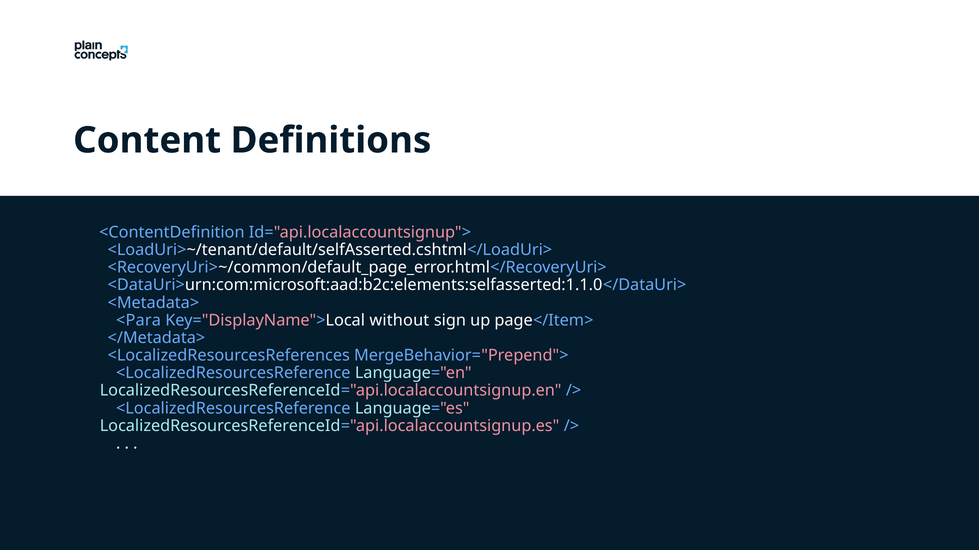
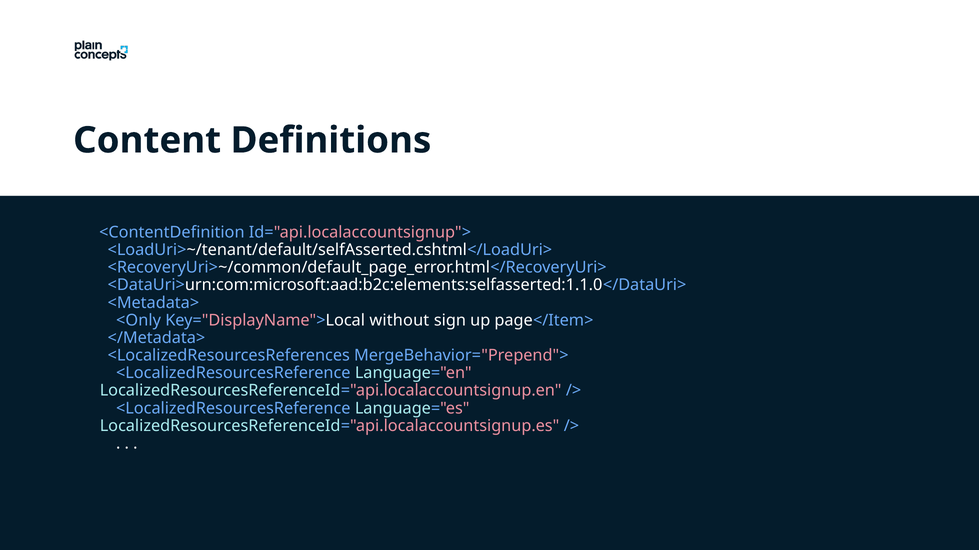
<Para: <Para -> <Only
